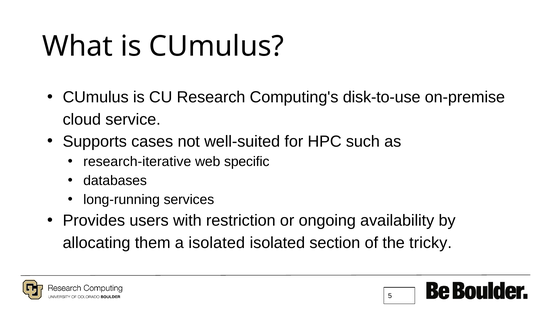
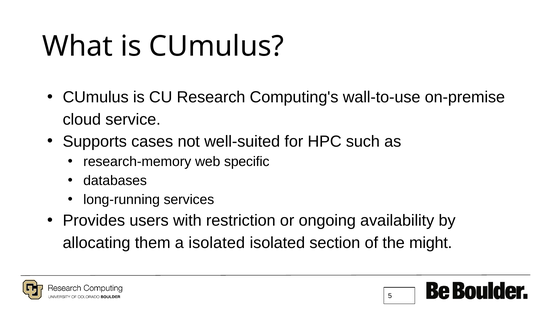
disk-to-use: disk-to-use -> wall-to-use
research-iterative: research-iterative -> research-memory
tricky: tricky -> might
